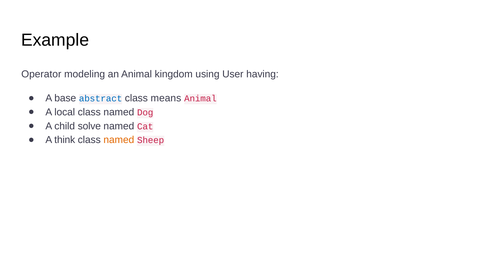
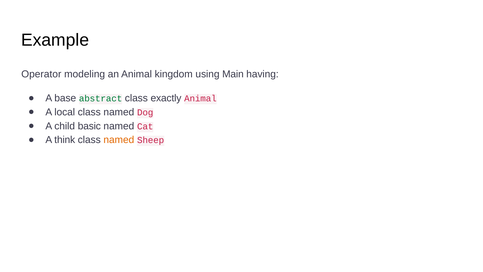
User: User -> Main
abstract colour: blue -> green
means: means -> exactly
solve: solve -> basic
